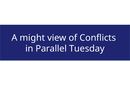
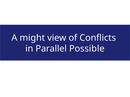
Tuesday: Tuesday -> Possible
